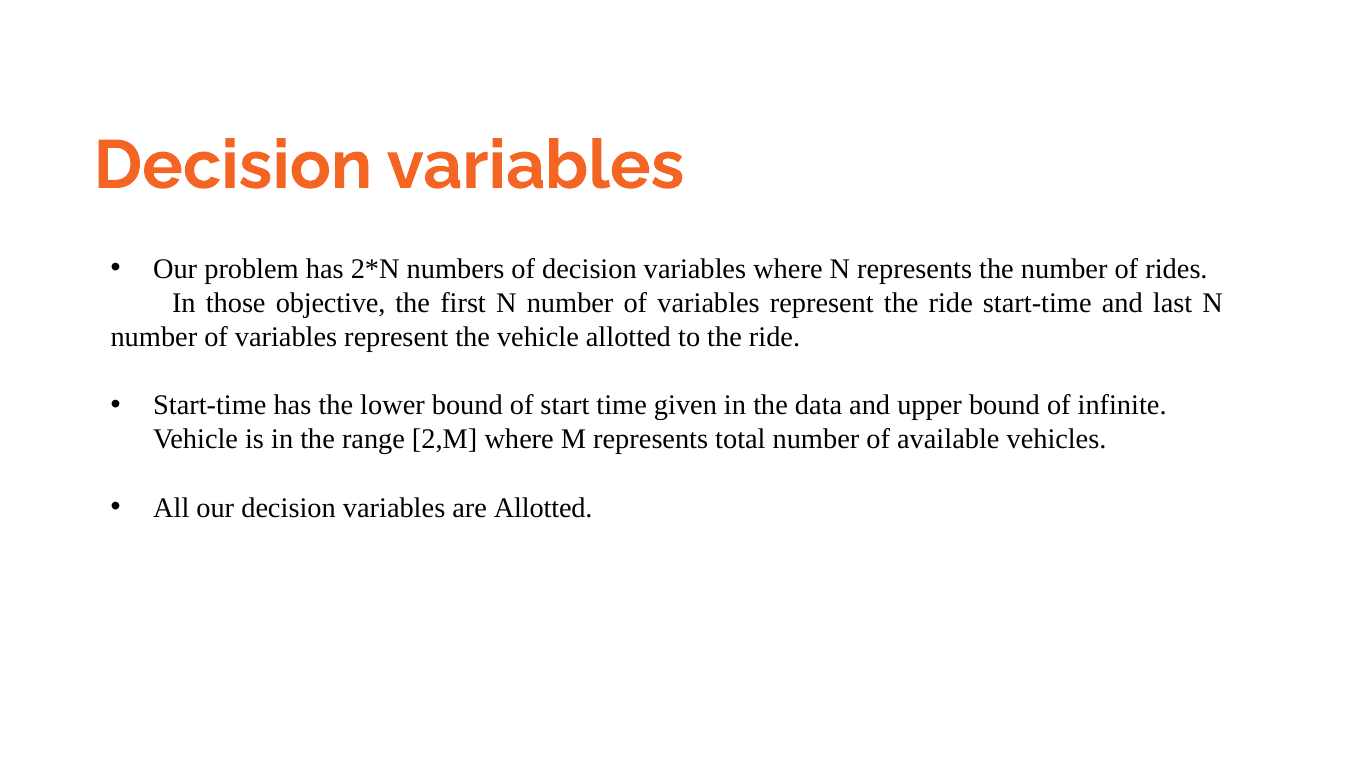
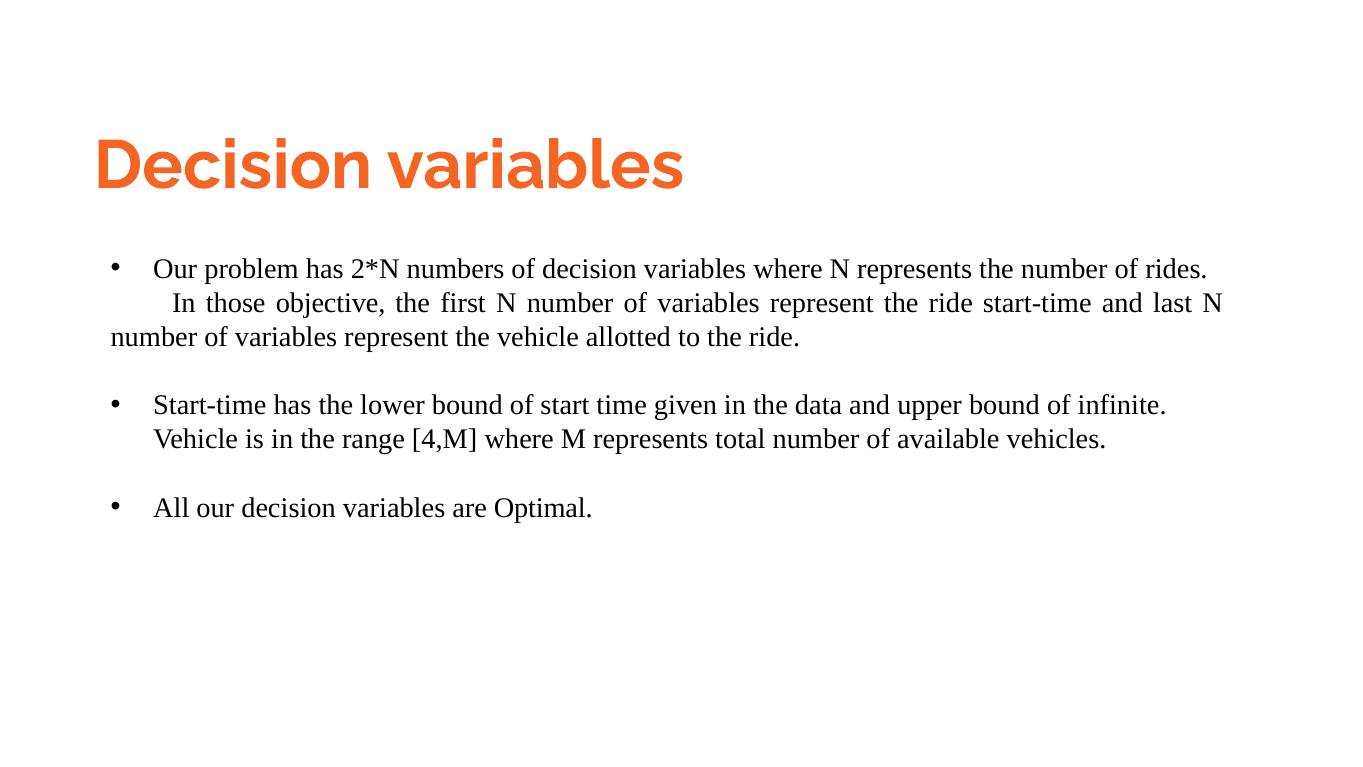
2,M: 2,M -> 4,M
are Allotted: Allotted -> Optimal
